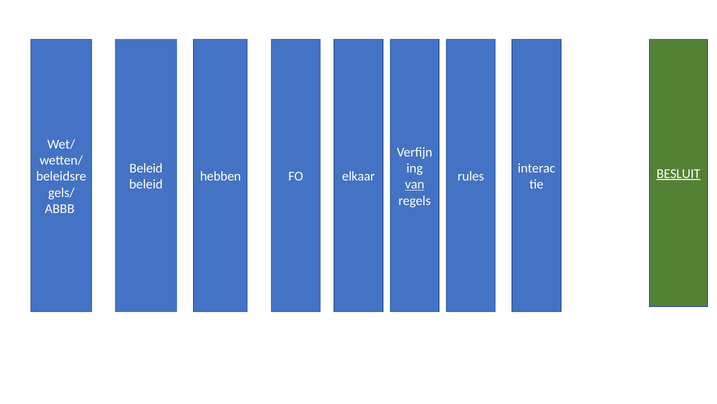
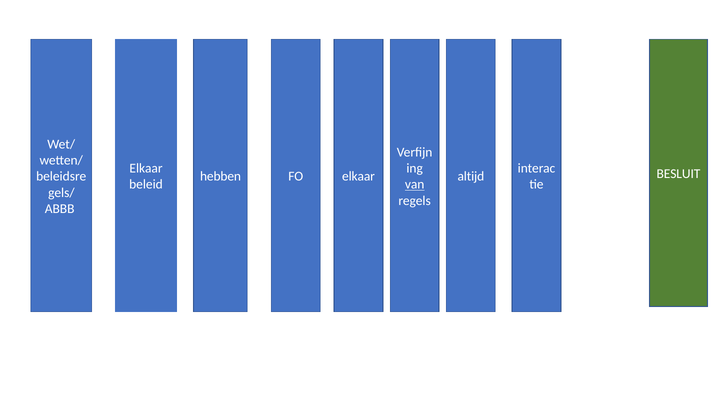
Beleid at (146, 168): Beleid -> Elkaar
BESLUIT underline: present -> none
rules: rules -> altijd
